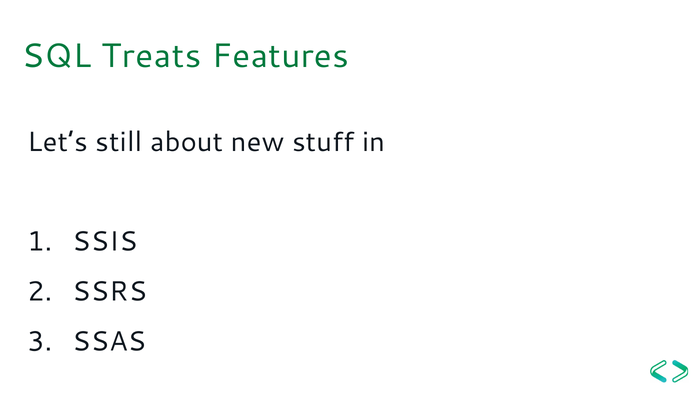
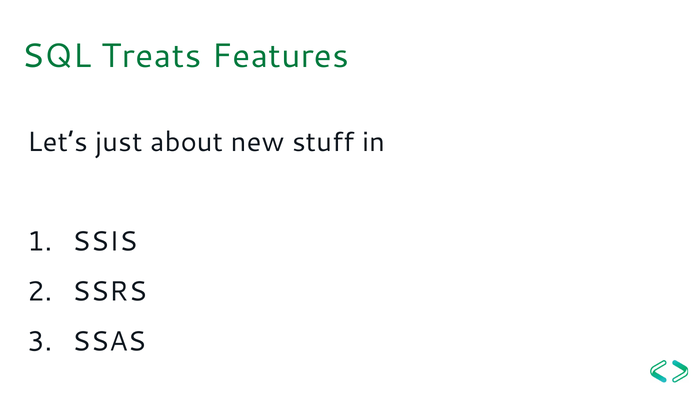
still: still -> just
